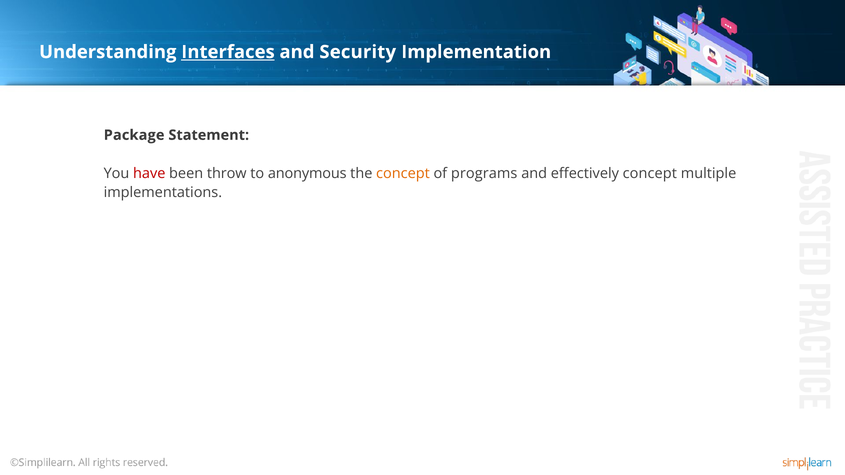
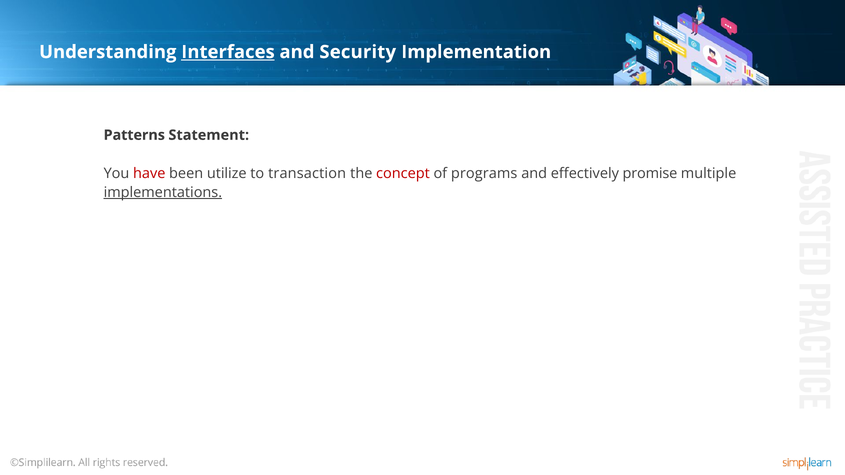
Package: Package -> Patterns
throw: throw -> utilize
anonymous: anonymous -> transaction
concept at (403, 174) colour: orange -> red
effectively concept: concept -> promise
implementations underline: none -> present
